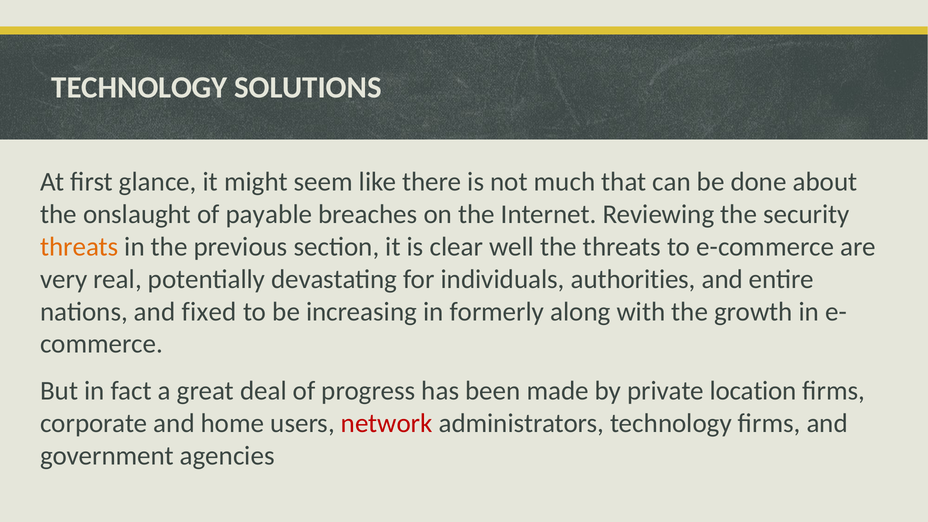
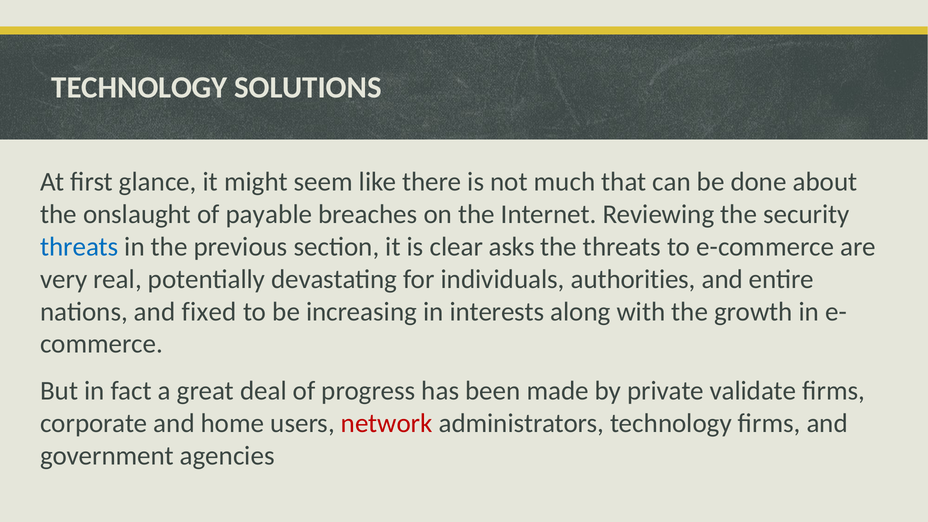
threats at (79, 247) colour: orange -> blue
well: well -> asks
formerly: formerly -> interests
location: location -> validate
